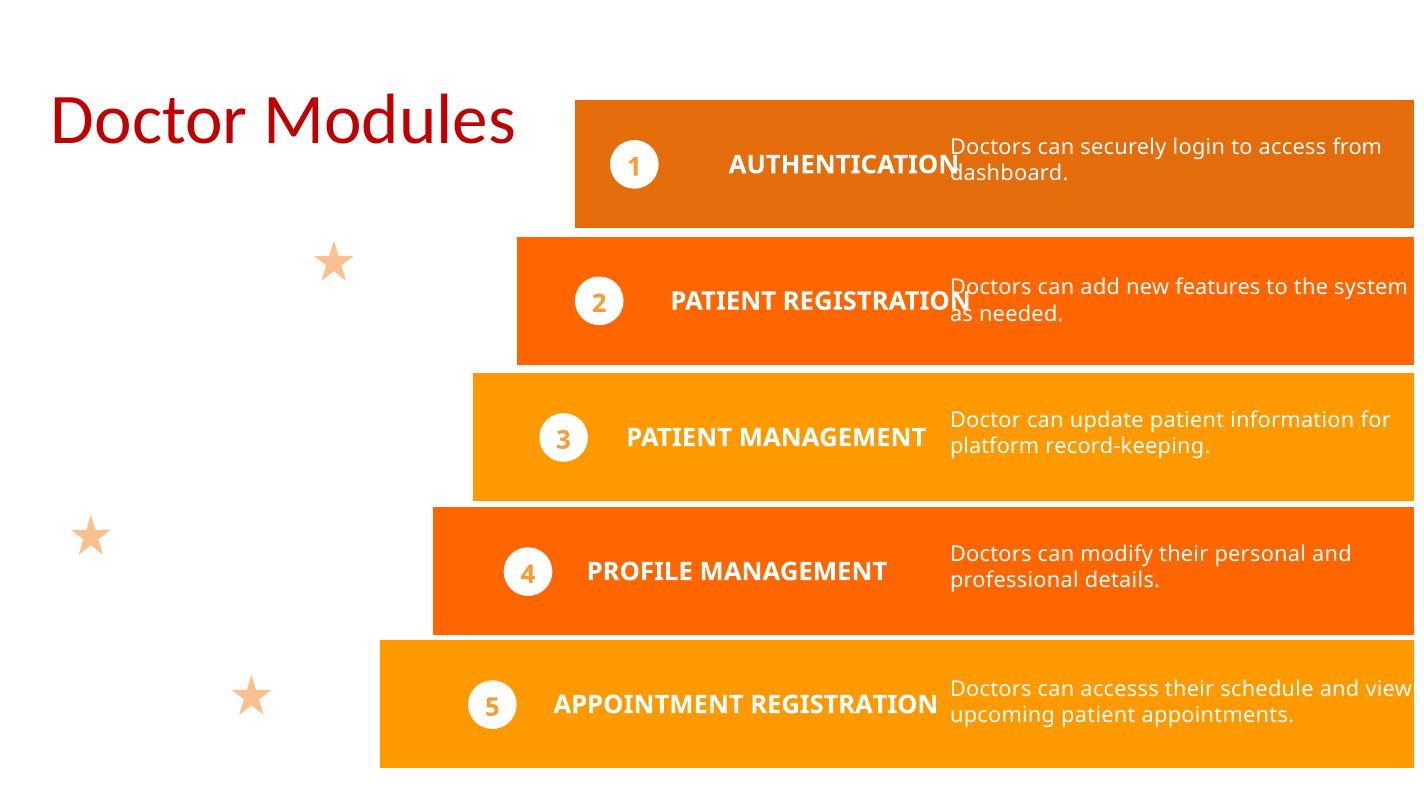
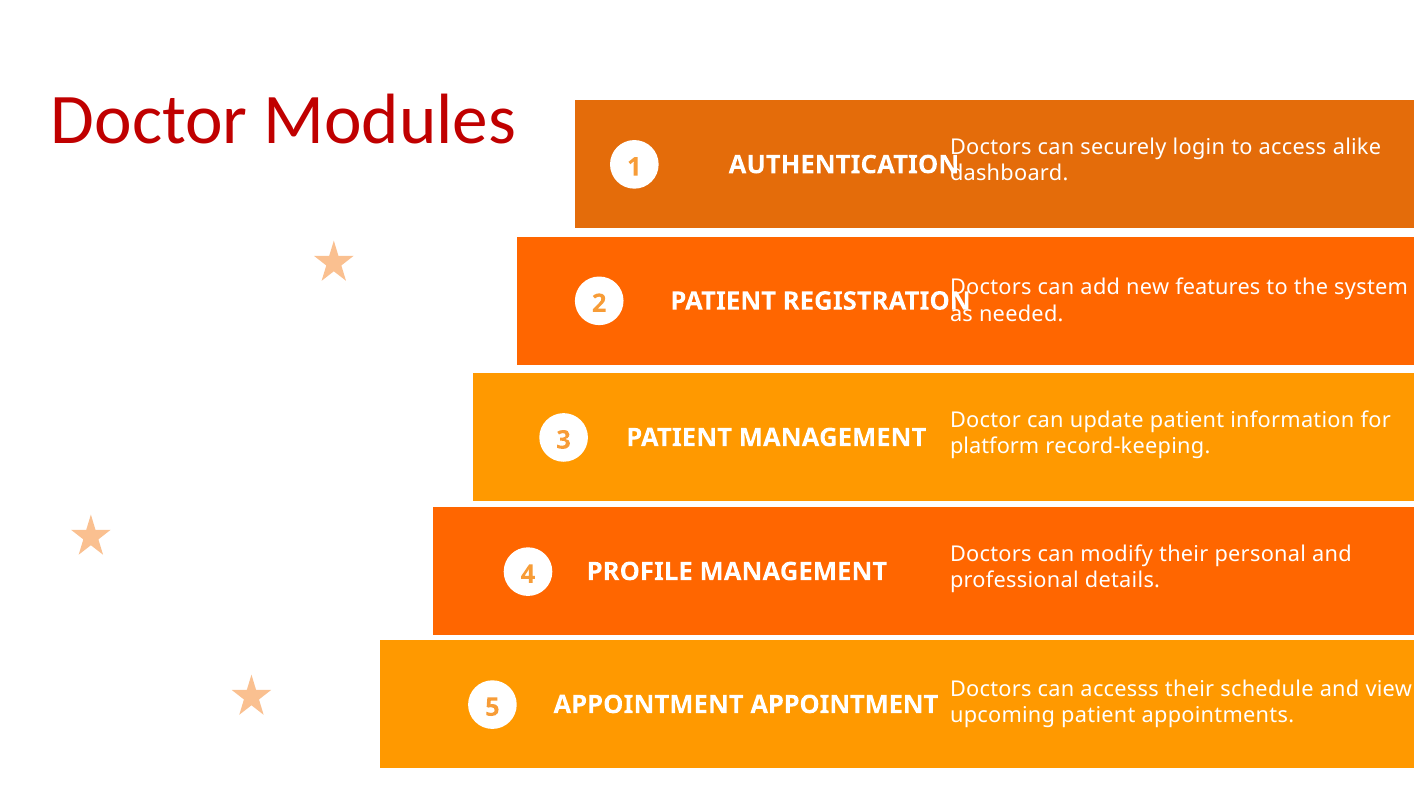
from: from -> alike
APPOINTMENT REGISTRATION: REGISTRATION -> APPOINTMENT
